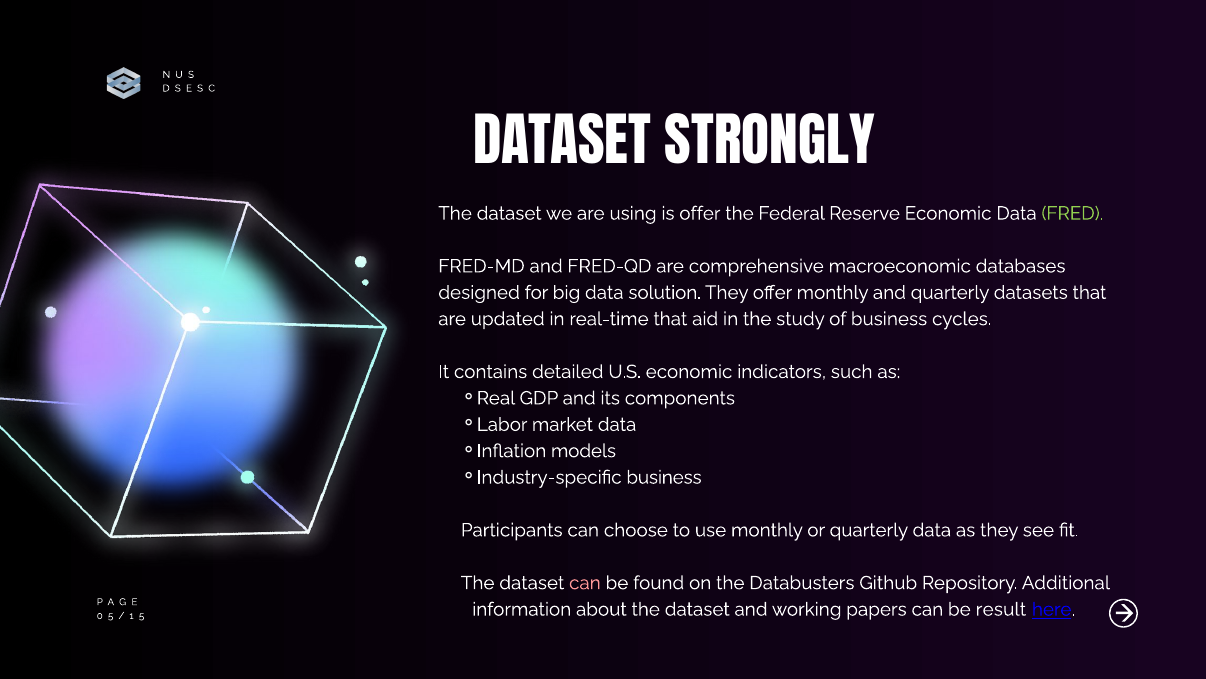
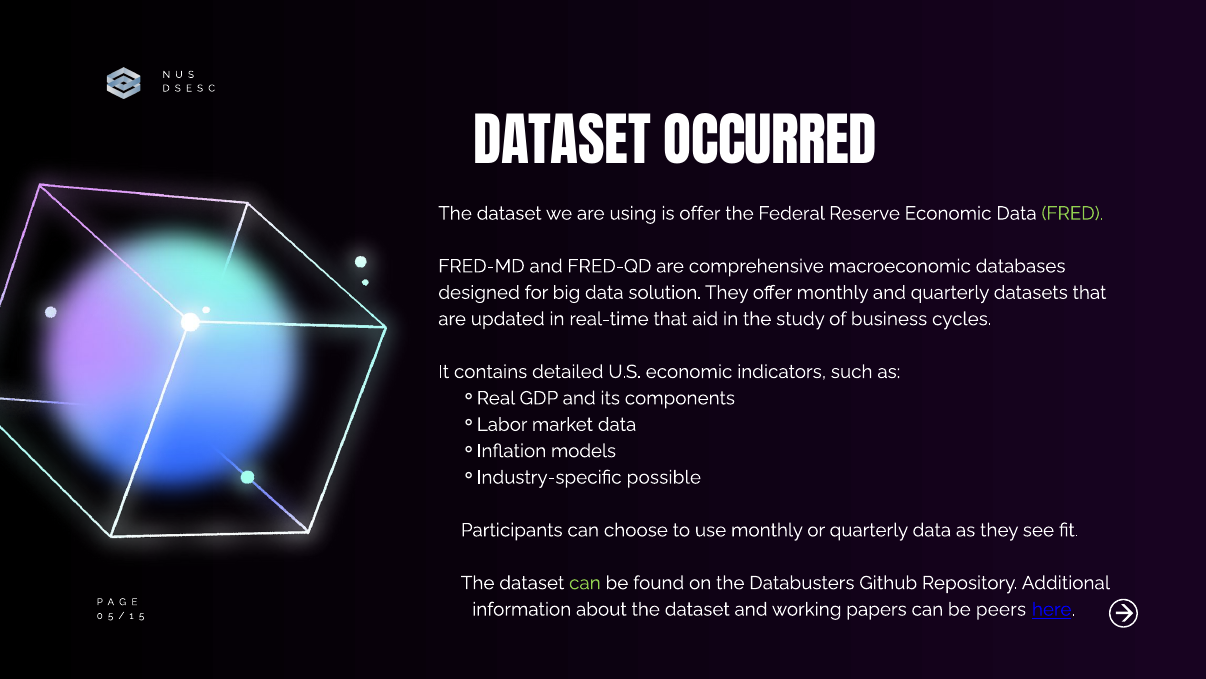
STRONGLY: STRONGLY -> OCCURRED
business at (664, 477): business -> possible
can at (585, 582) colour: pink -> light green
result: result -> peers
